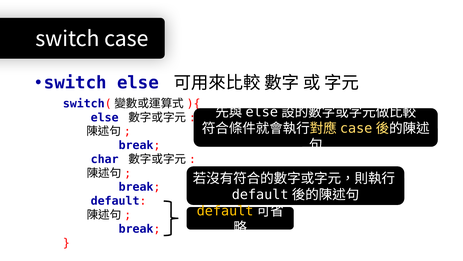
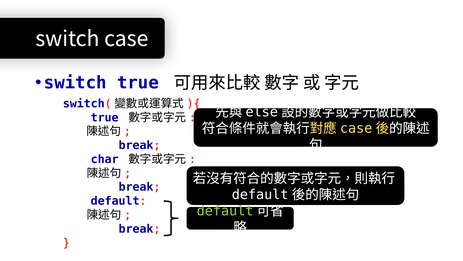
switch else: else -> true
else at (105, 117): else -> true
default at (225, 211) colour: yellow -> light green
